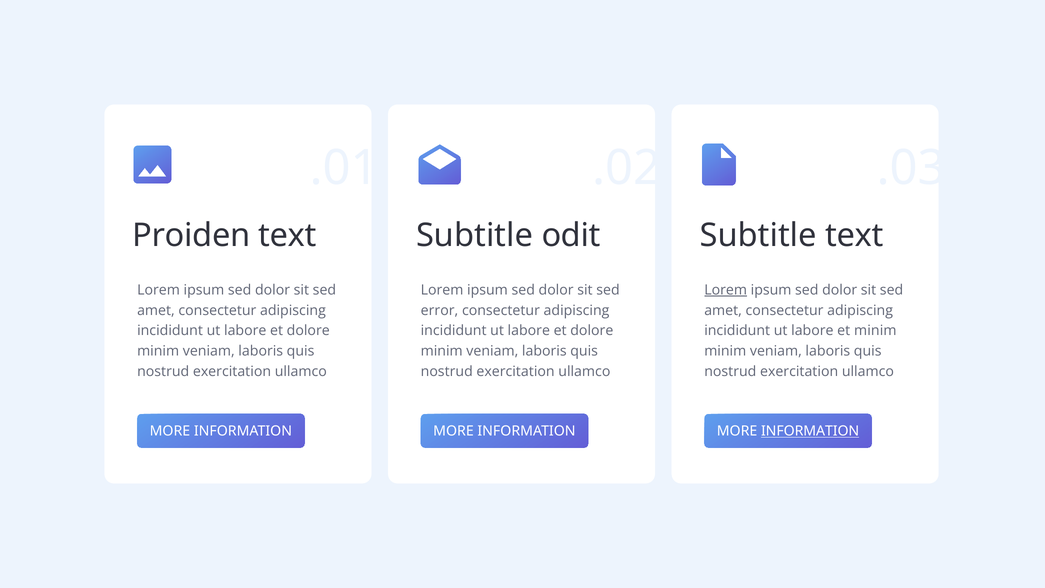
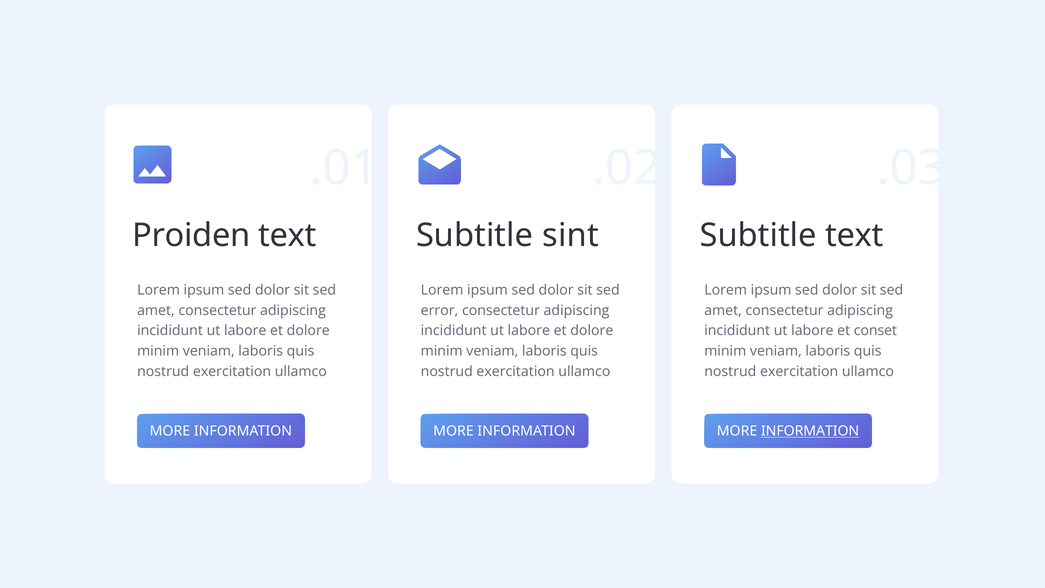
odit: odit -> sint
Lorem at (726, 290) underline: present -> none
et minim: minim -> conset
